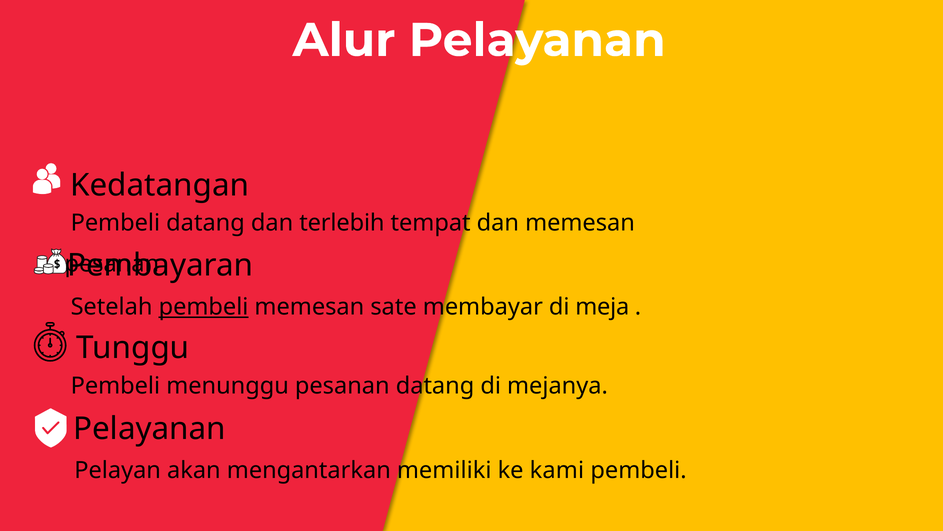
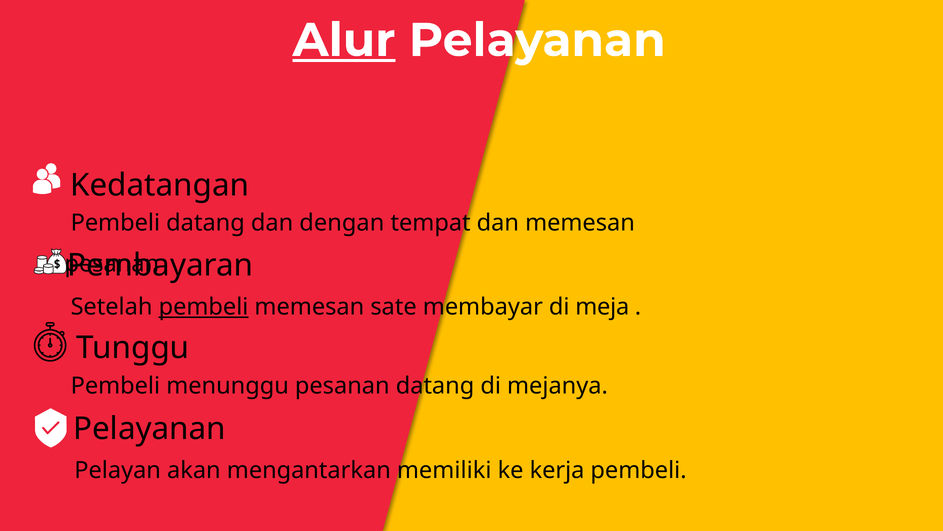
Alur underline: none -> present
terlebih: terlebih -> dengan
kami: kami -> kerja
